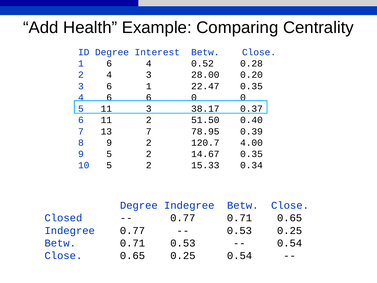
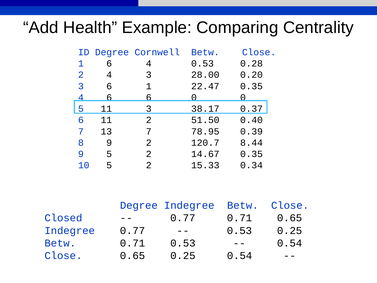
Interest: Interest -> Cornwell
4 0.52: 0.52 -> 0.53
4.00: 4.00 -> 8.44
